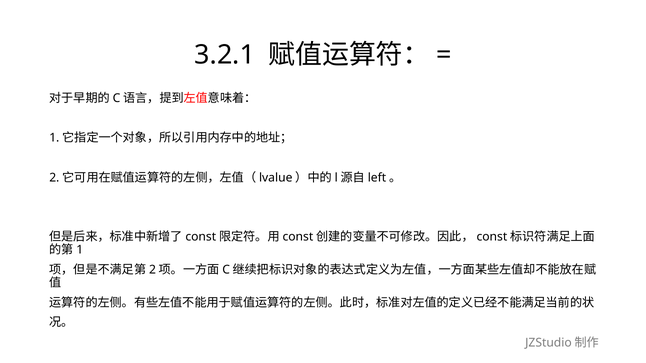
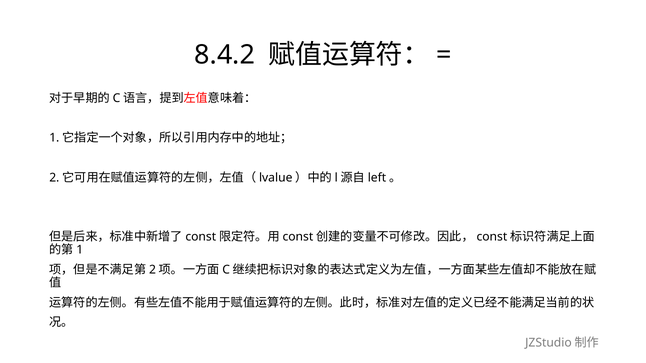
3.2.1: 3.2.1 -> 8.4.2
